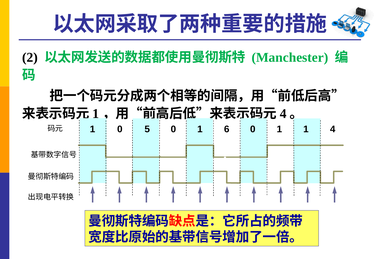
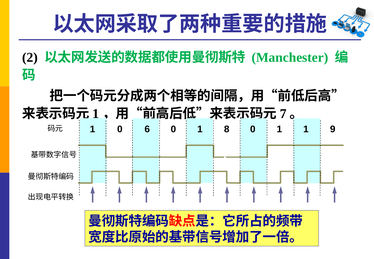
4 at (283, 114): 4 -> 7
5: 5 -> 6
6: 6 -> 8
1 4: 4 -> 9
